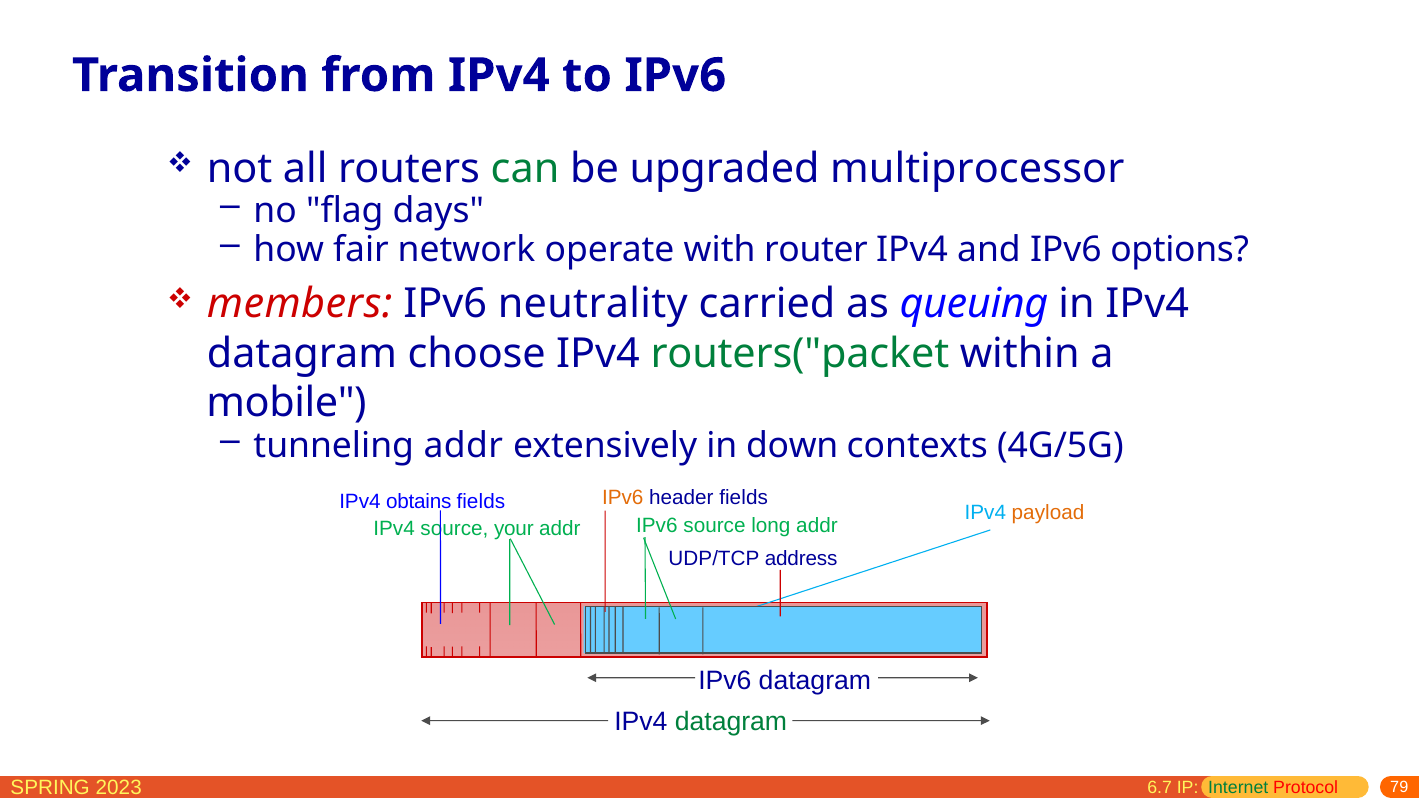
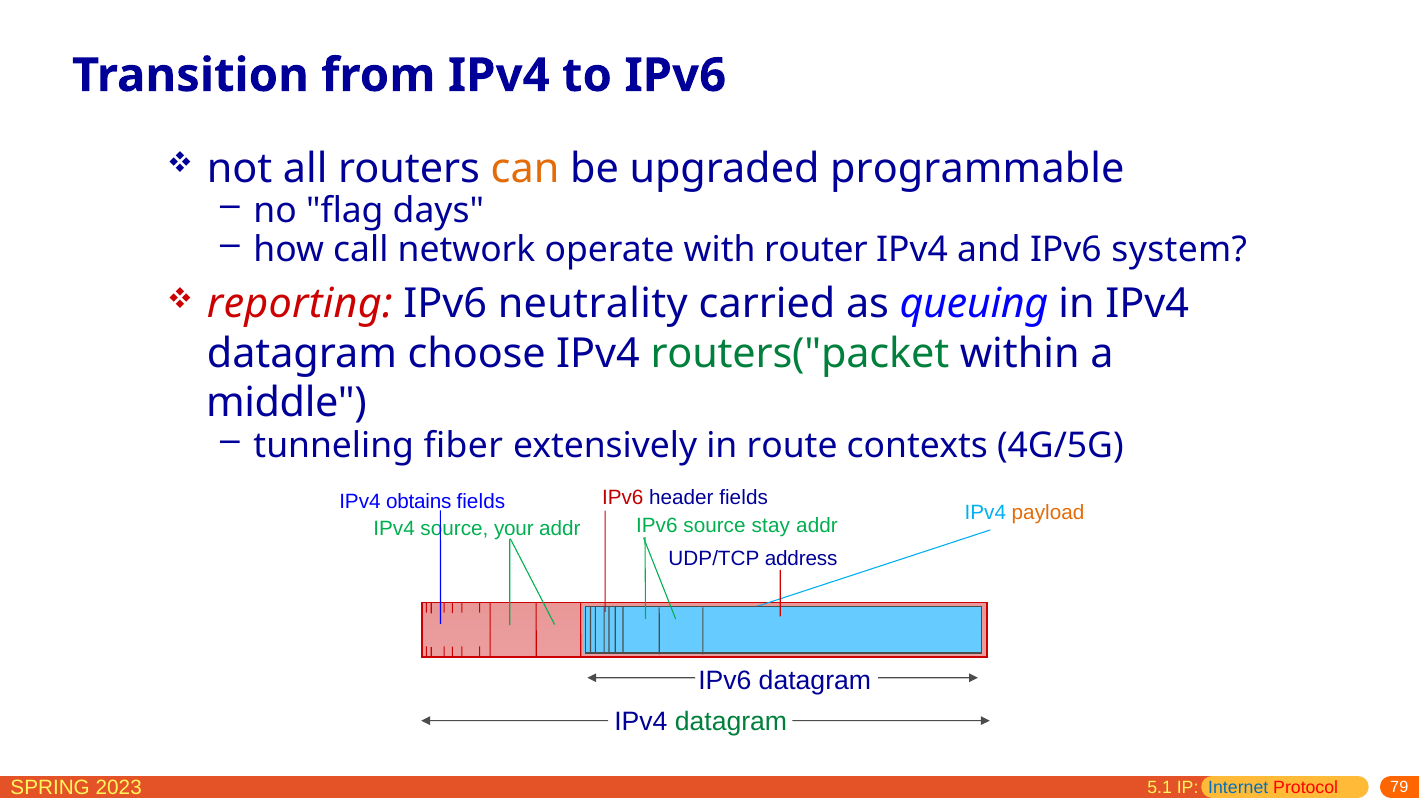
can colour: green -> orange
multiprocessor: multiprocessor -> programmable
fair: fair -> call
options: options -> system
members: members -> reporting
mobile: mobile -> middle
tunneling addr: addr -> fiber
down: down -> route
IPv6 at (623, 498) colour: orange -> red
long: long -> stay
6.7: 6.7 -> 5.1
Internet colour: green -> blue
